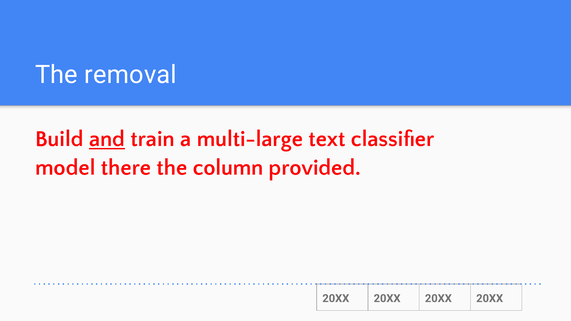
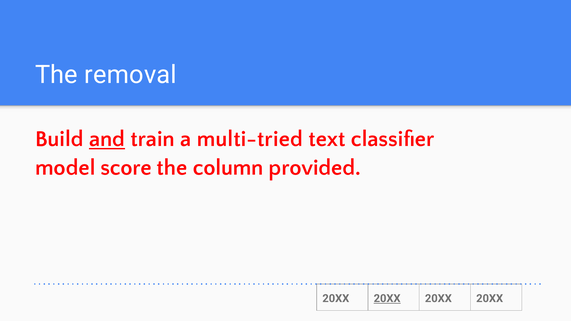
multi-large: multi-large -> multi-tried
there: there -> score
20XX at (387, 299) underline: none -> present
